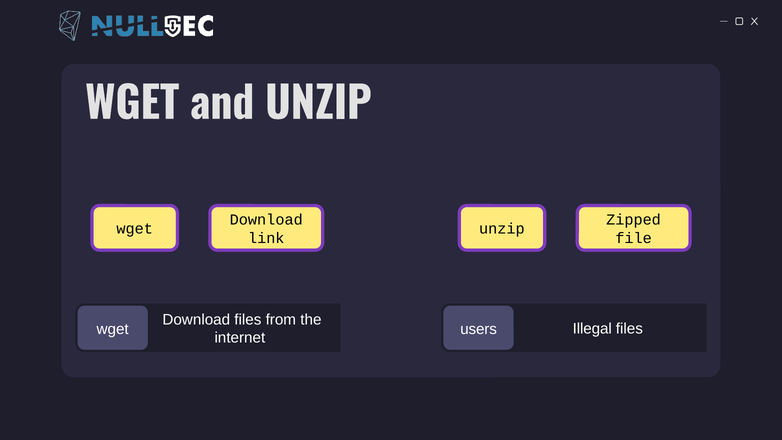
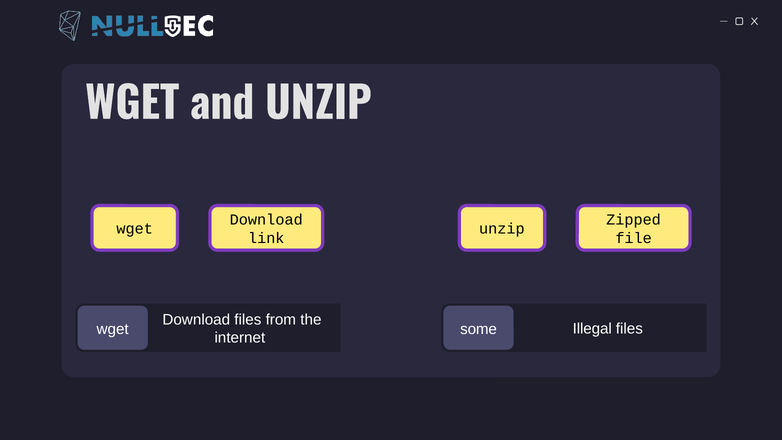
users: users -> some
